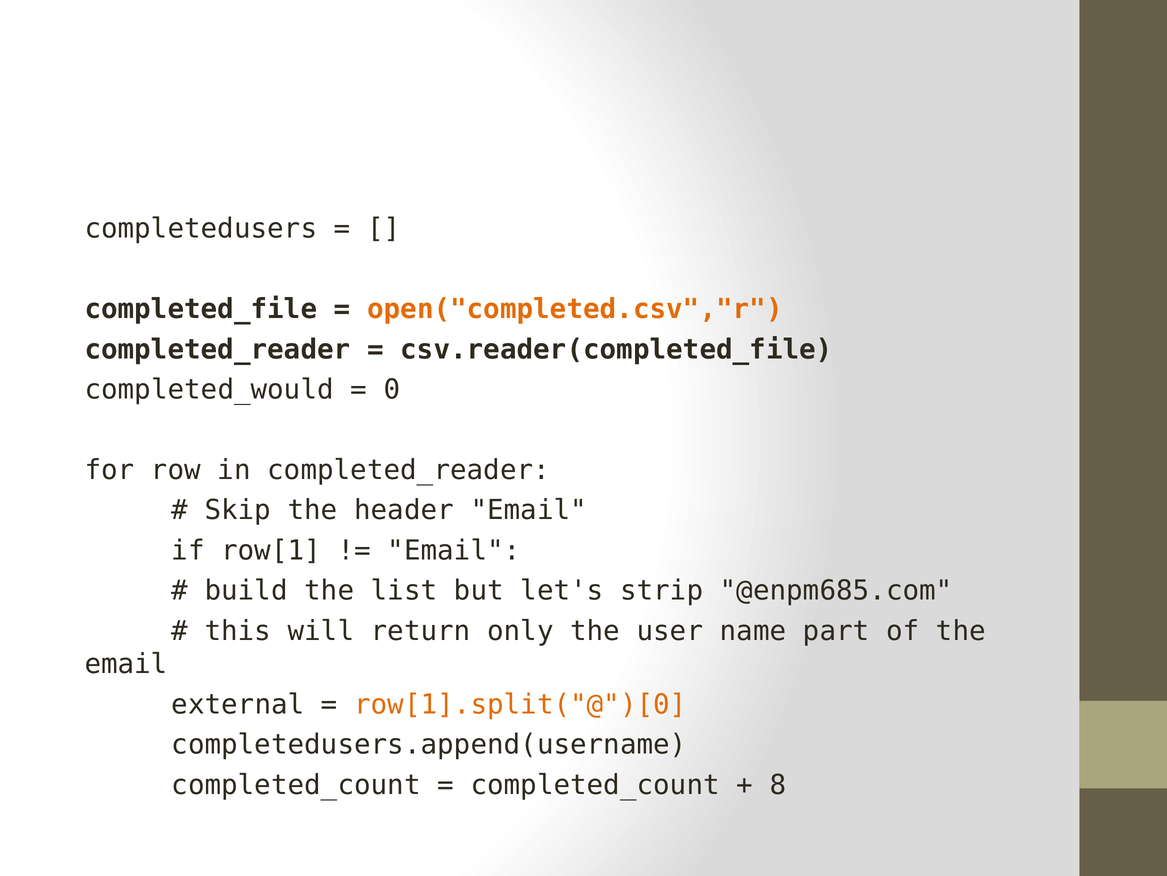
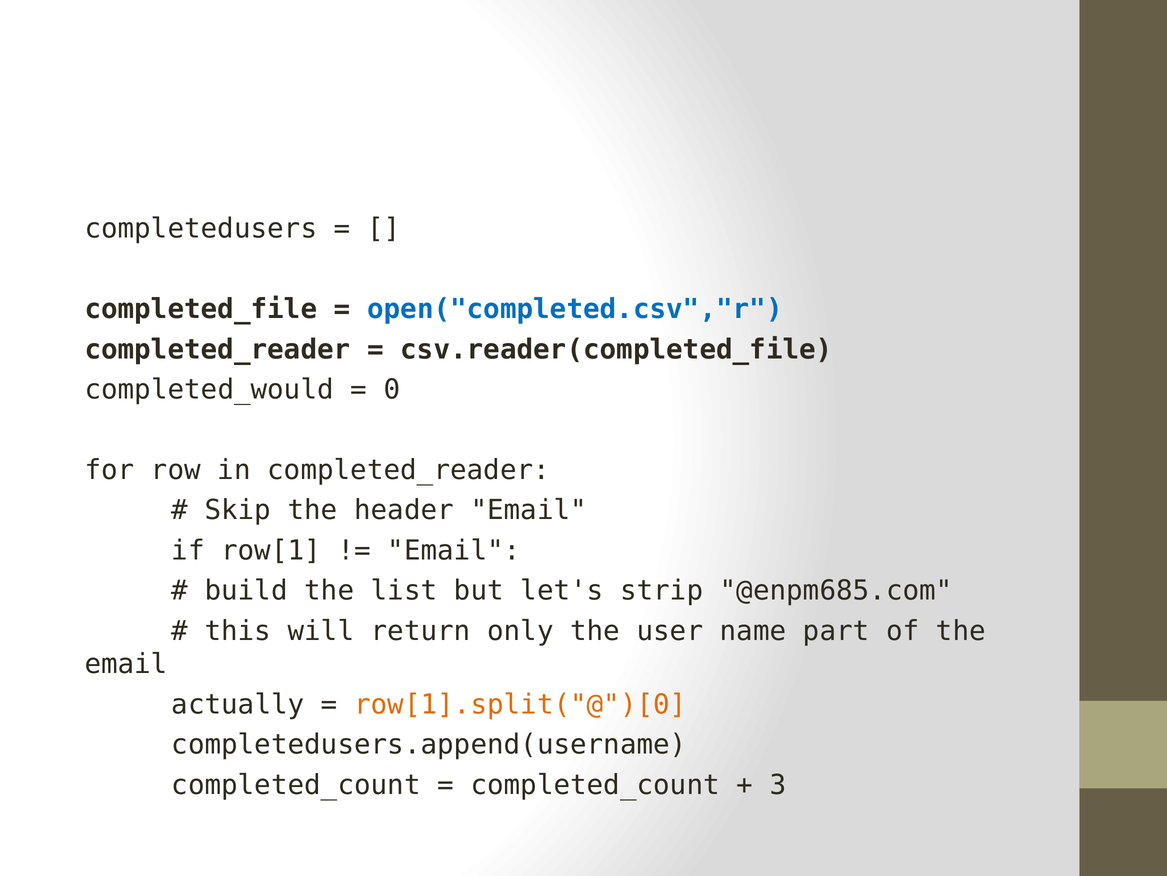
open("completed.csv","r colour: orange -> blue
external: external -> actually
8: 8 -> 3
